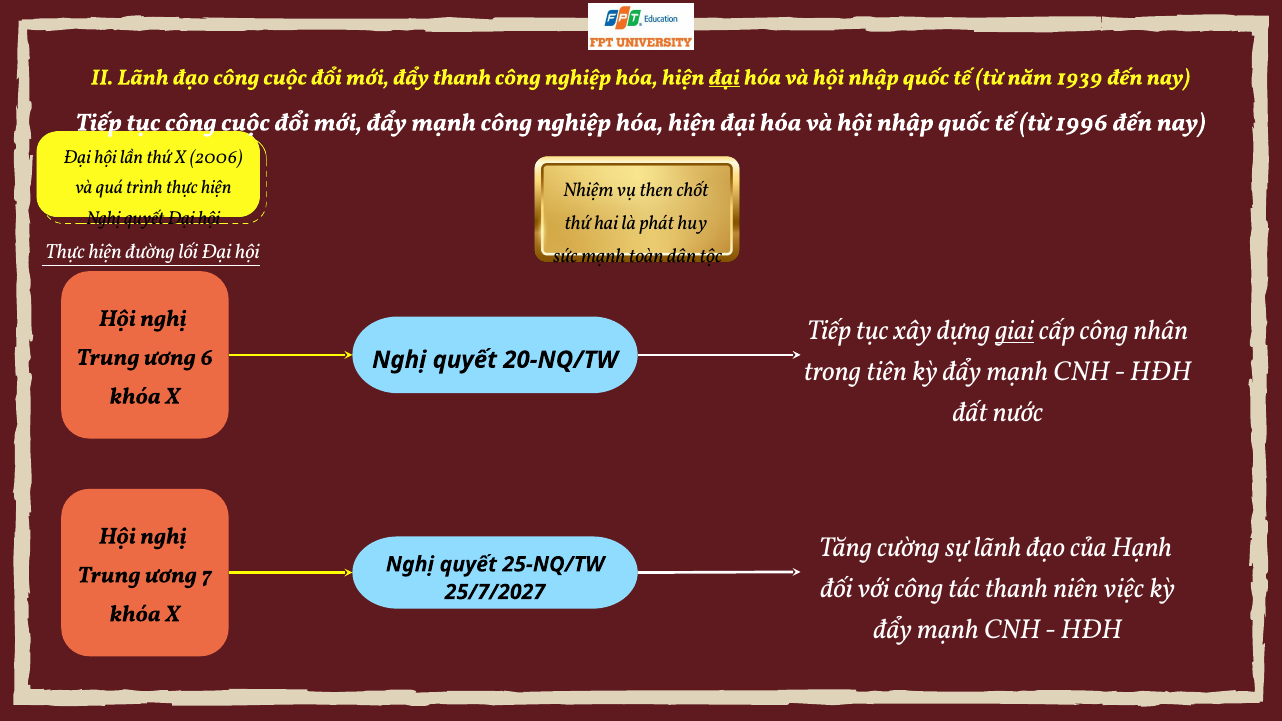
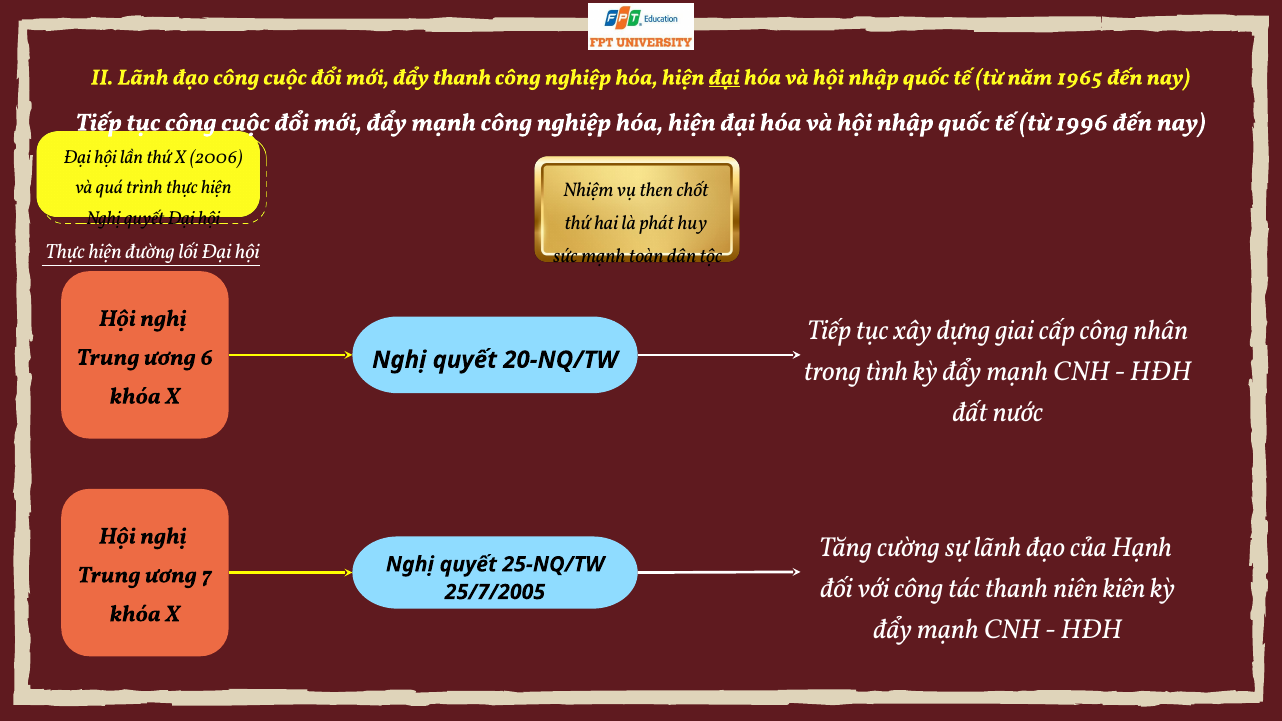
1939: 1939 -> 1965
giai underline: present -> none
tiên: tiên -> tình
việc: việc -> kiên
25/7/2027: 25/7/2027 -> 25/7/2005
